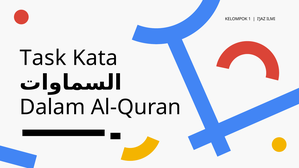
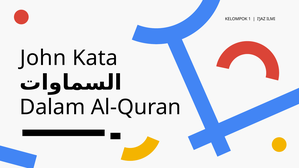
Task: Task -> John
